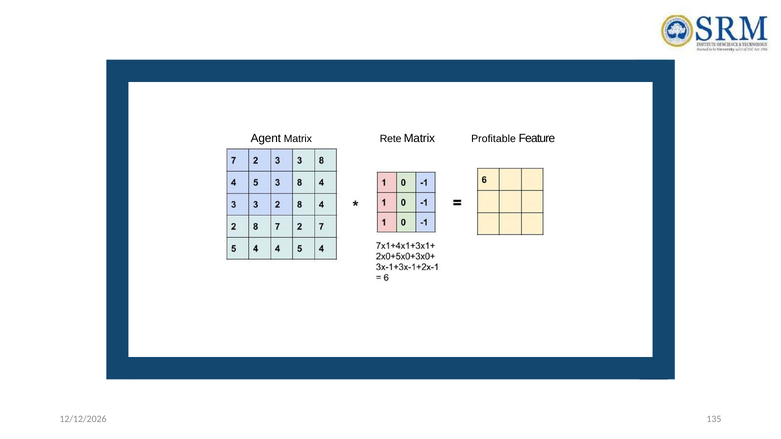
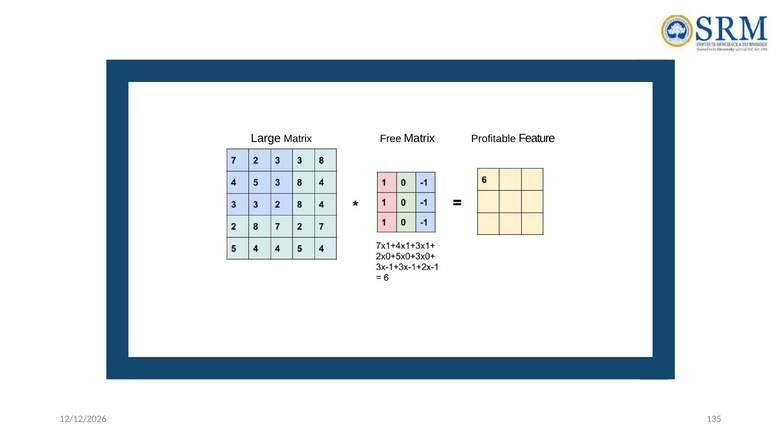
Agent: Agent -> Large
Rete: Rete -> Free
